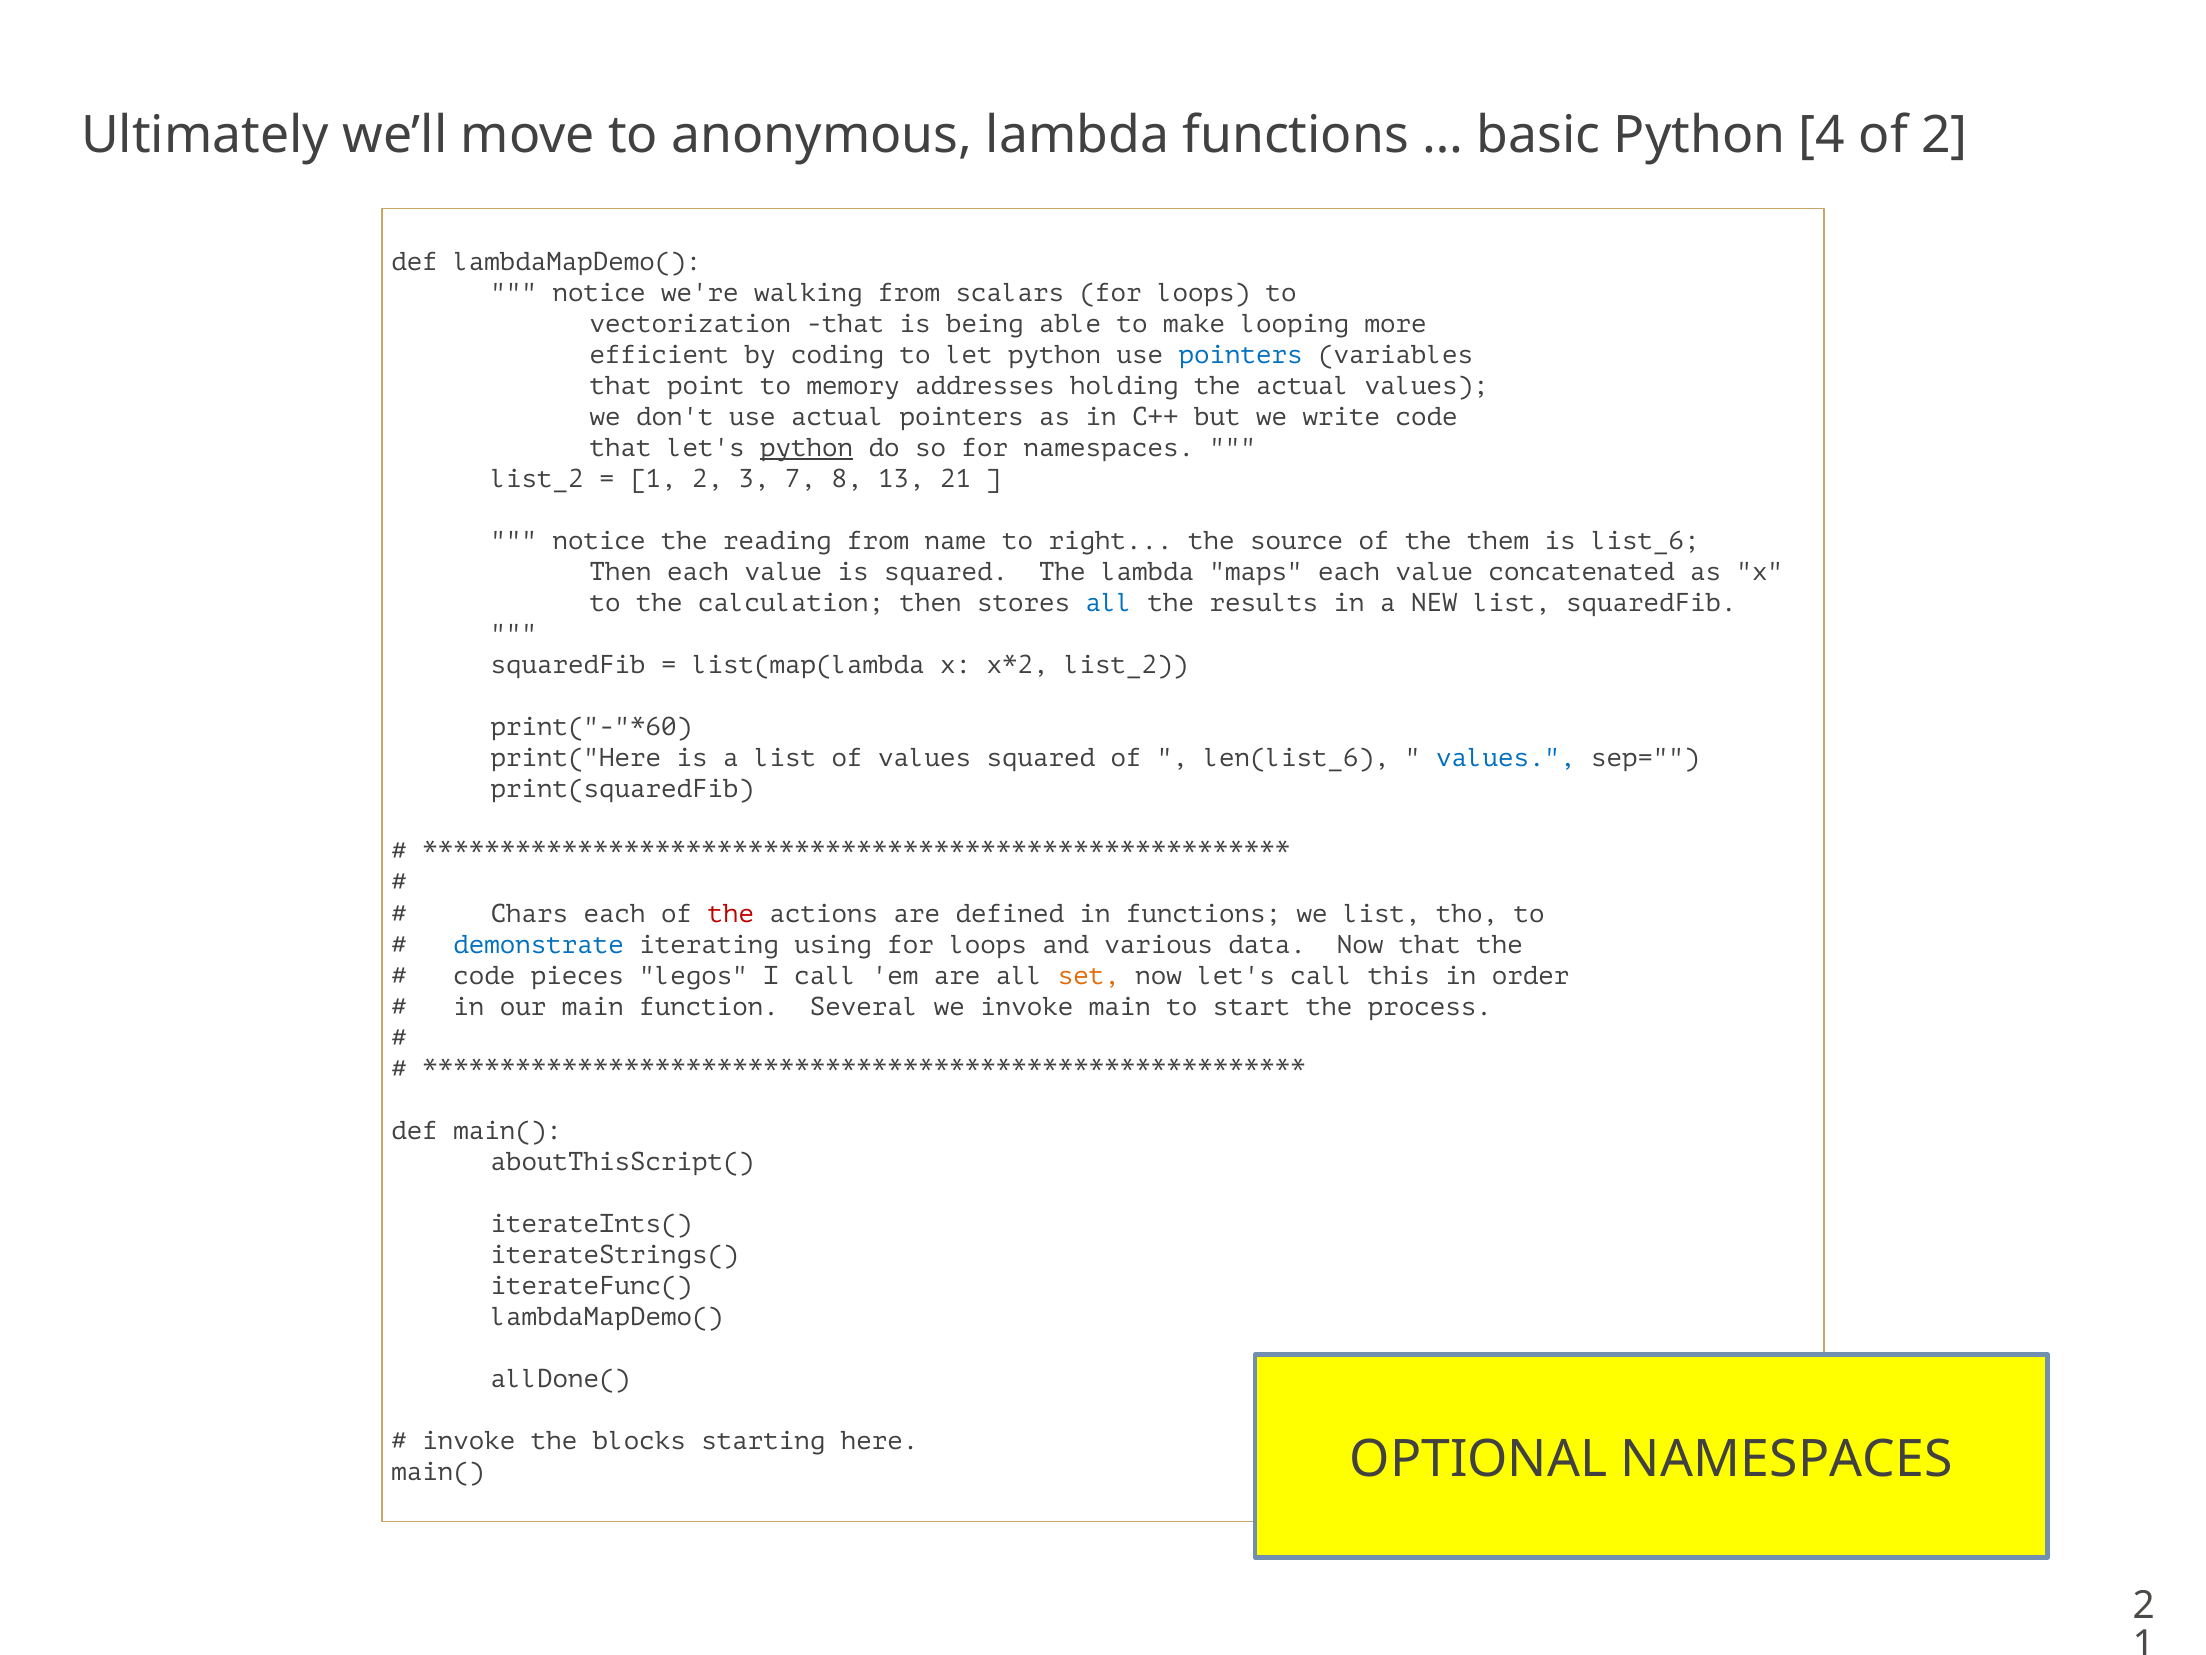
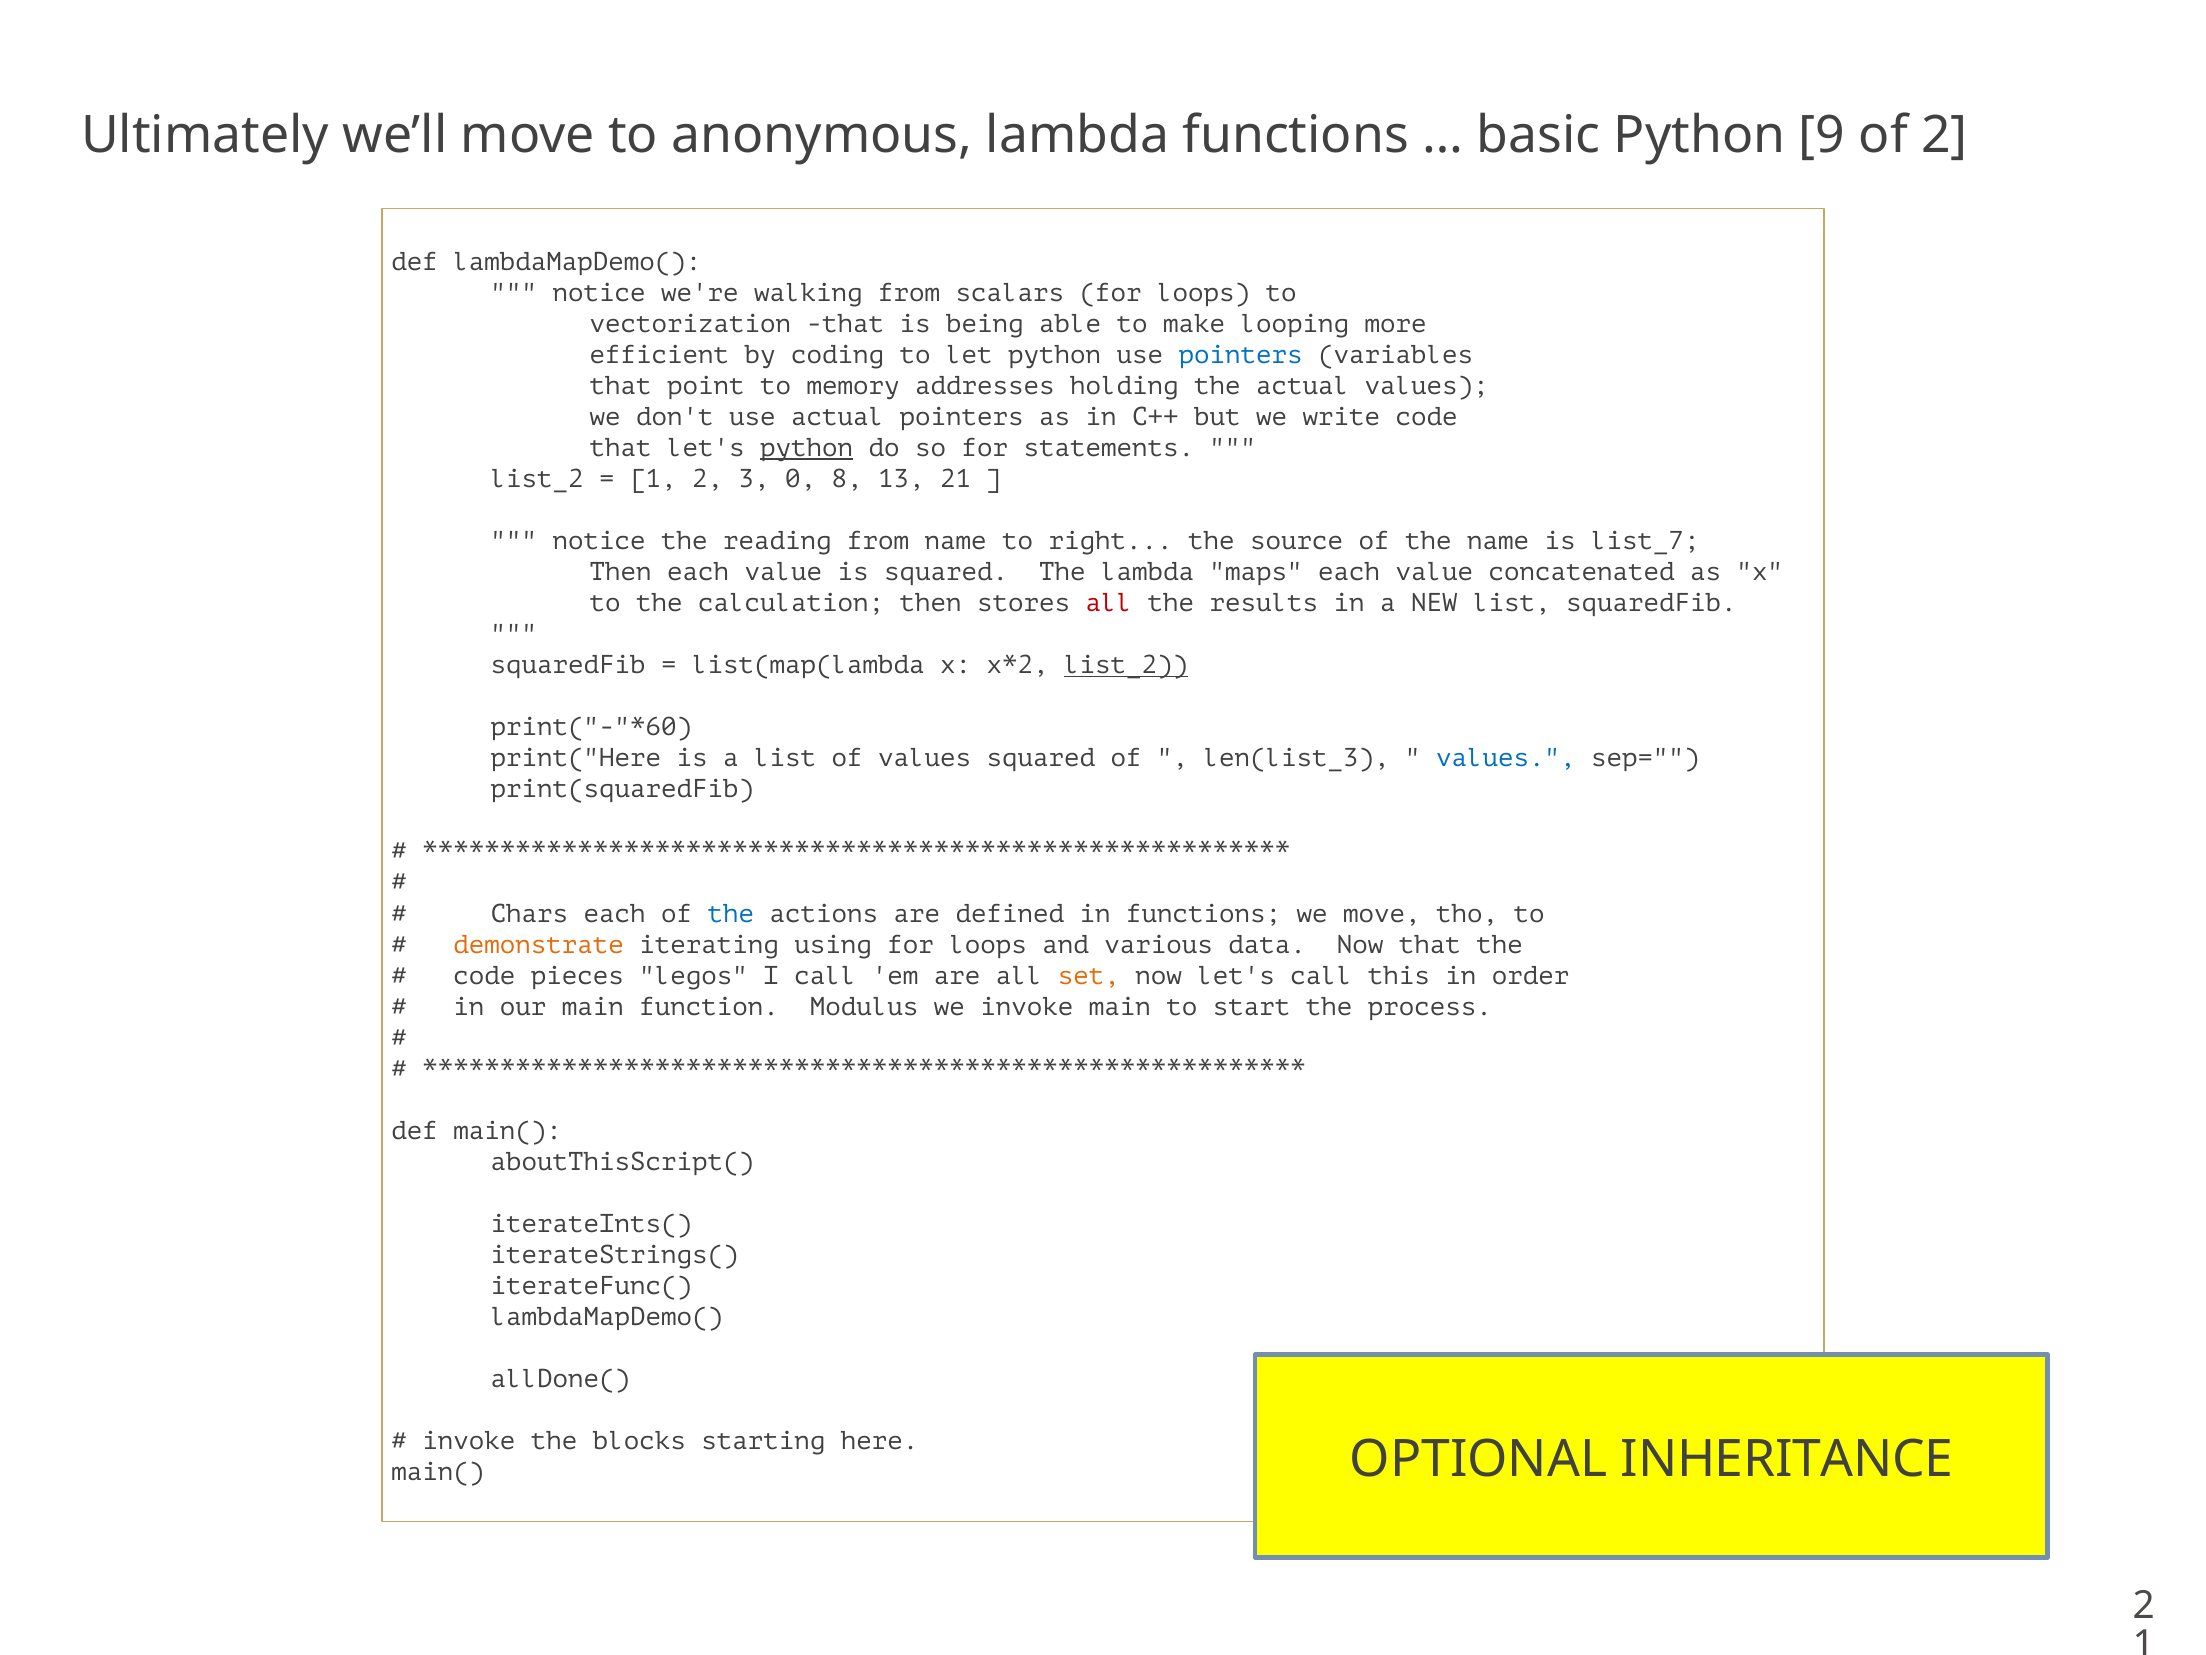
4: 4 -> 9
for namespaces: namespaces -> statements
7: 7 -> 0
the them: them -> name
list_6: list_6 -> list_7
all at (1109, 603) colour: blue -> red
list_2 at (1126, 665) underline: none -> present
len(list_6: len(list_6 -> len(list_3
the at (731, 913) colour: red -> blue
we list: list -> move
demonstrate colour: blue -> orange
Several: Several -> Modulus
OPTIONAL NAMESPACES: NAMESPACES -> INHERITANCE
